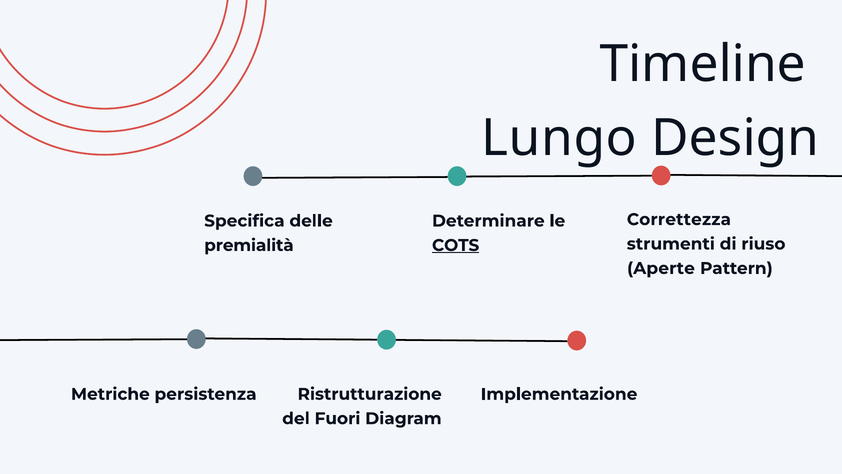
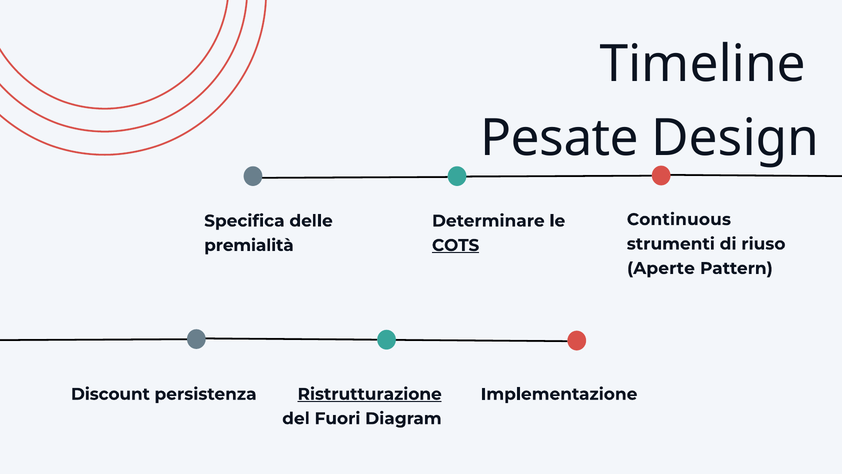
Lungo: Lungo -> Pesate
Correttezza: Correttezza -> Continuous
Metriche: Metriche -> Discount
Ristrutturazione underline: none -> present
